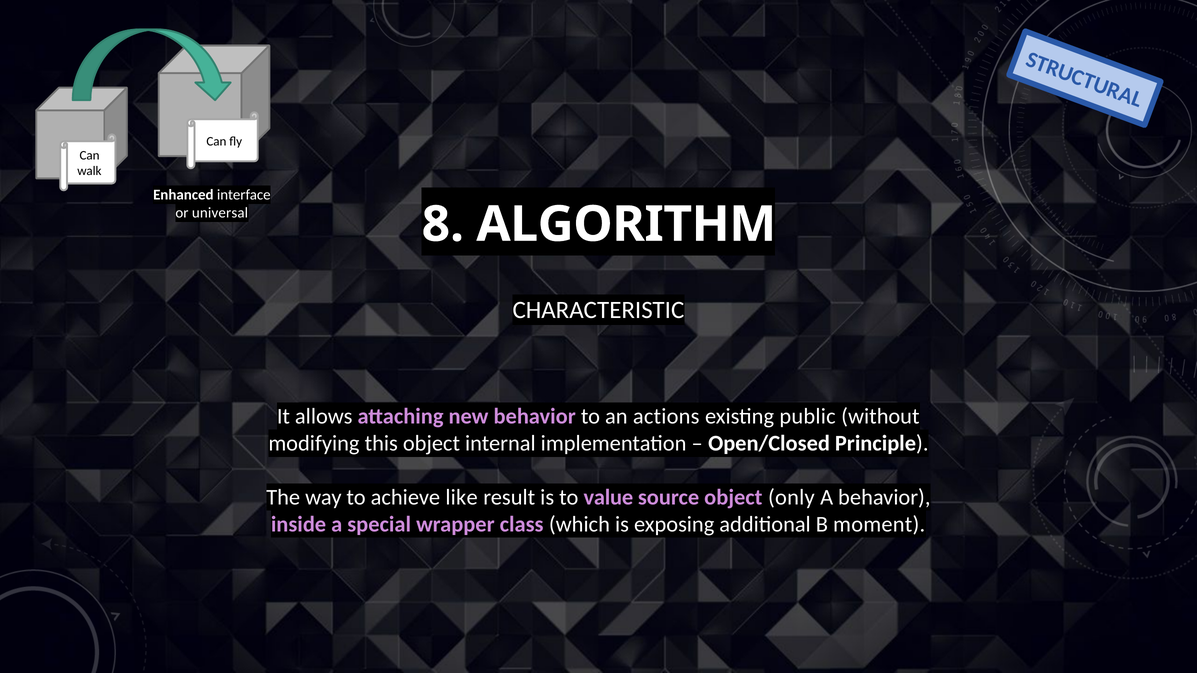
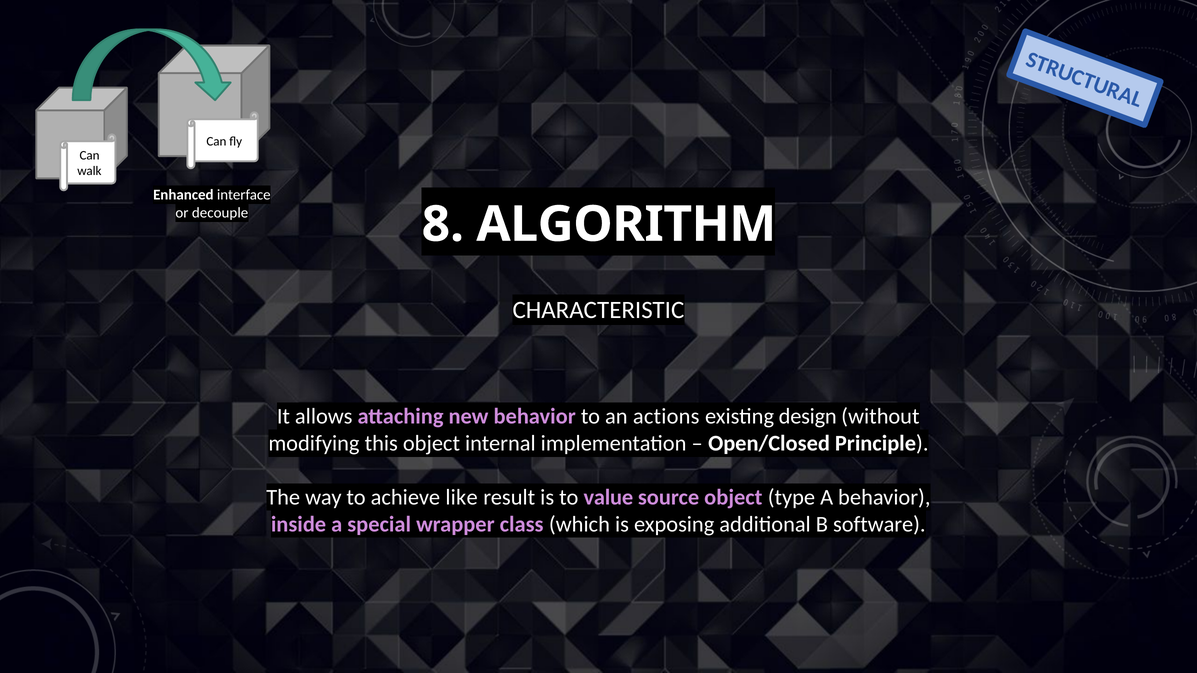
universal: universal -> decouple
public: public -> design
only: only -> type
moment: moment -> software
